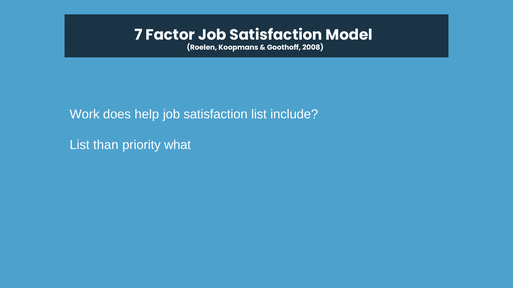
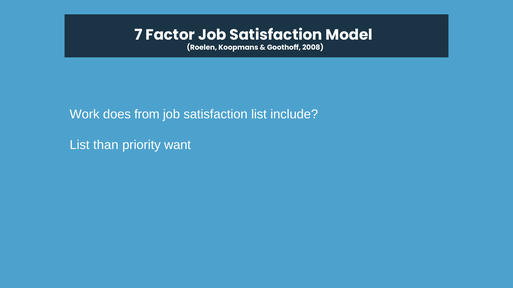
help: help -> from
what: what -> want
